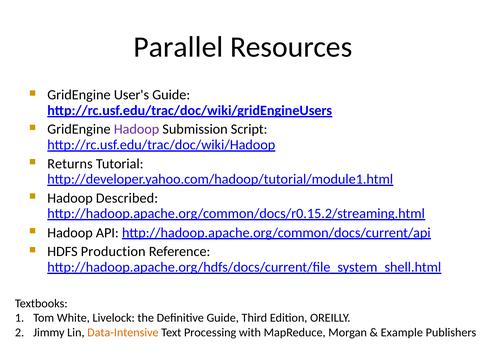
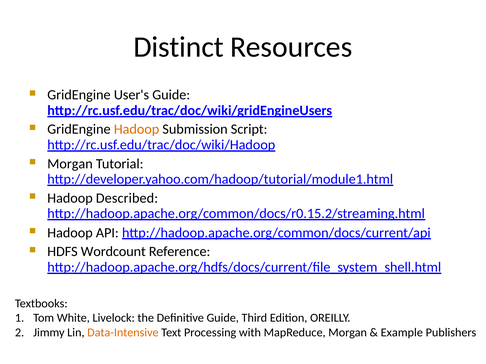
Parallel: Parallel -> Distinct
Hadoop at (137, 129) colour: purple -> orange
Returns at (70, 164): Returns -> Morgan
Production: Production -> Wordcount
